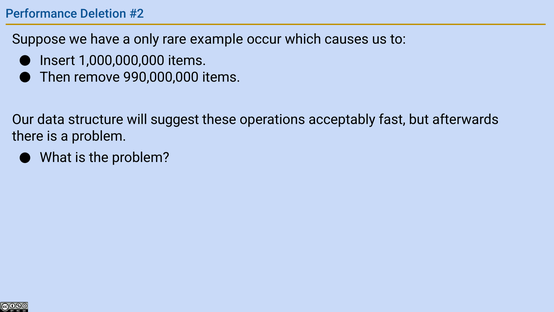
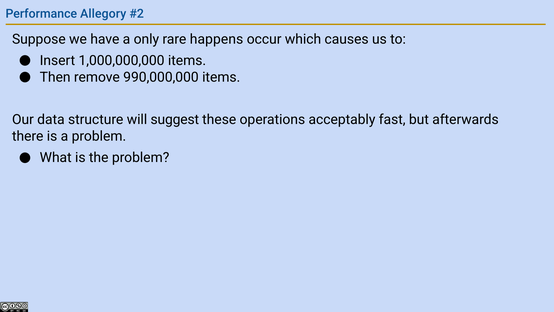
Deletion: Deletion -> Allegory
example: example -> happens
